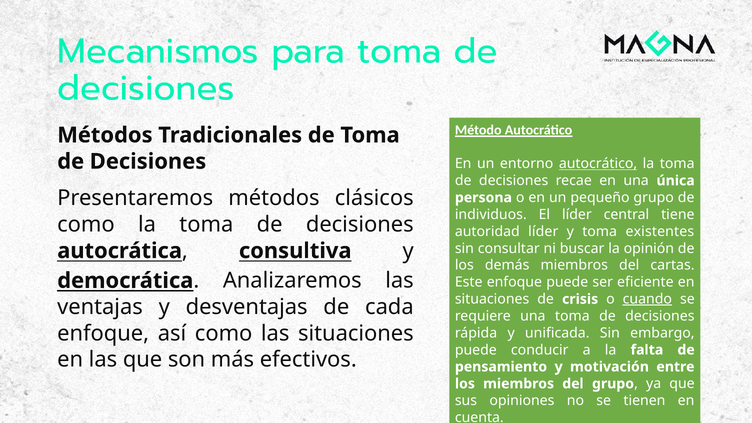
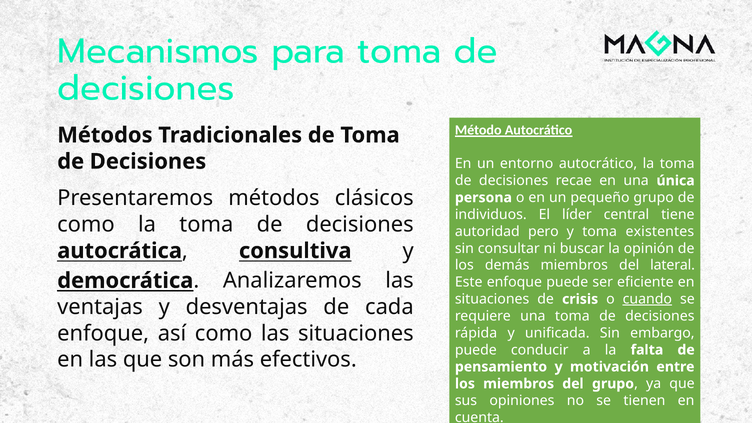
autocrático at (598, 164) underline: present -> none
autoridad líder: líder -> pero
cartas: cartas -> lateral
